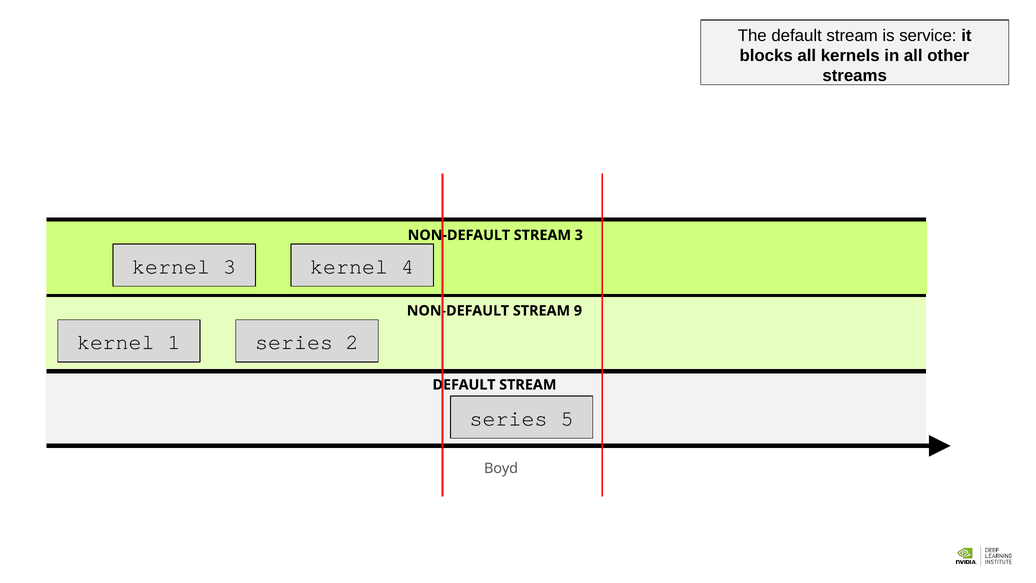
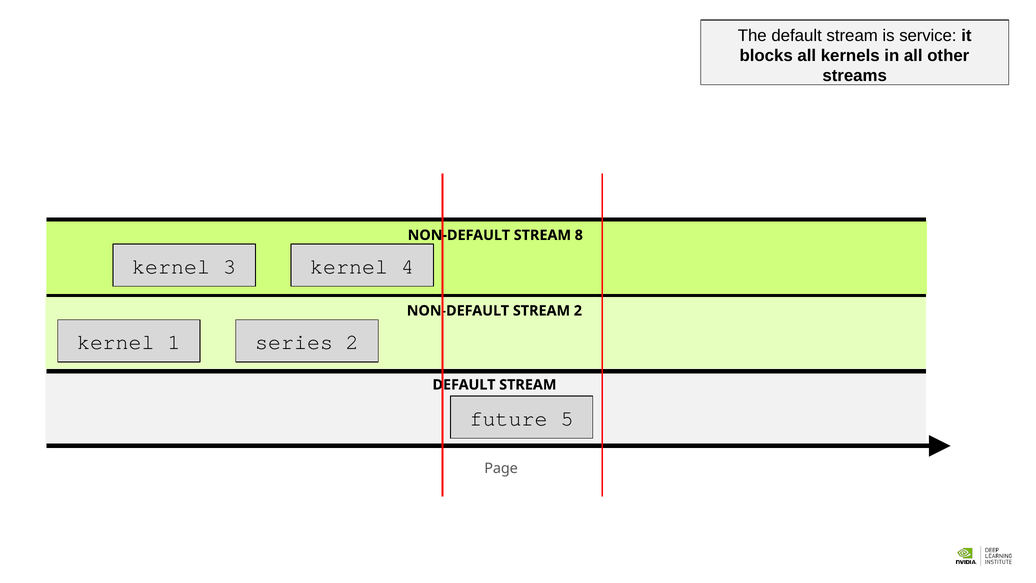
STREAM 3: 3 -> 8
STREAM 9: 9 -> 2
series at (509, 418): series -> future
Boyd: Boyd -> Page
